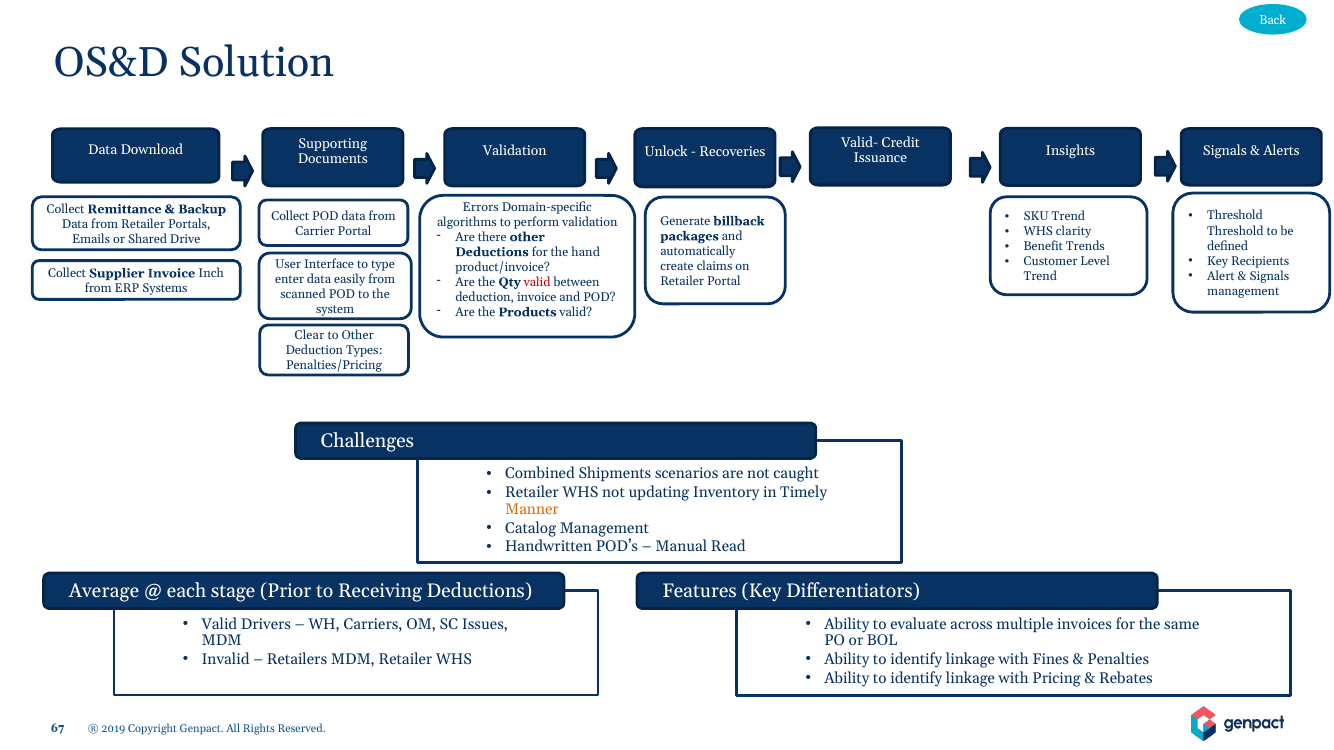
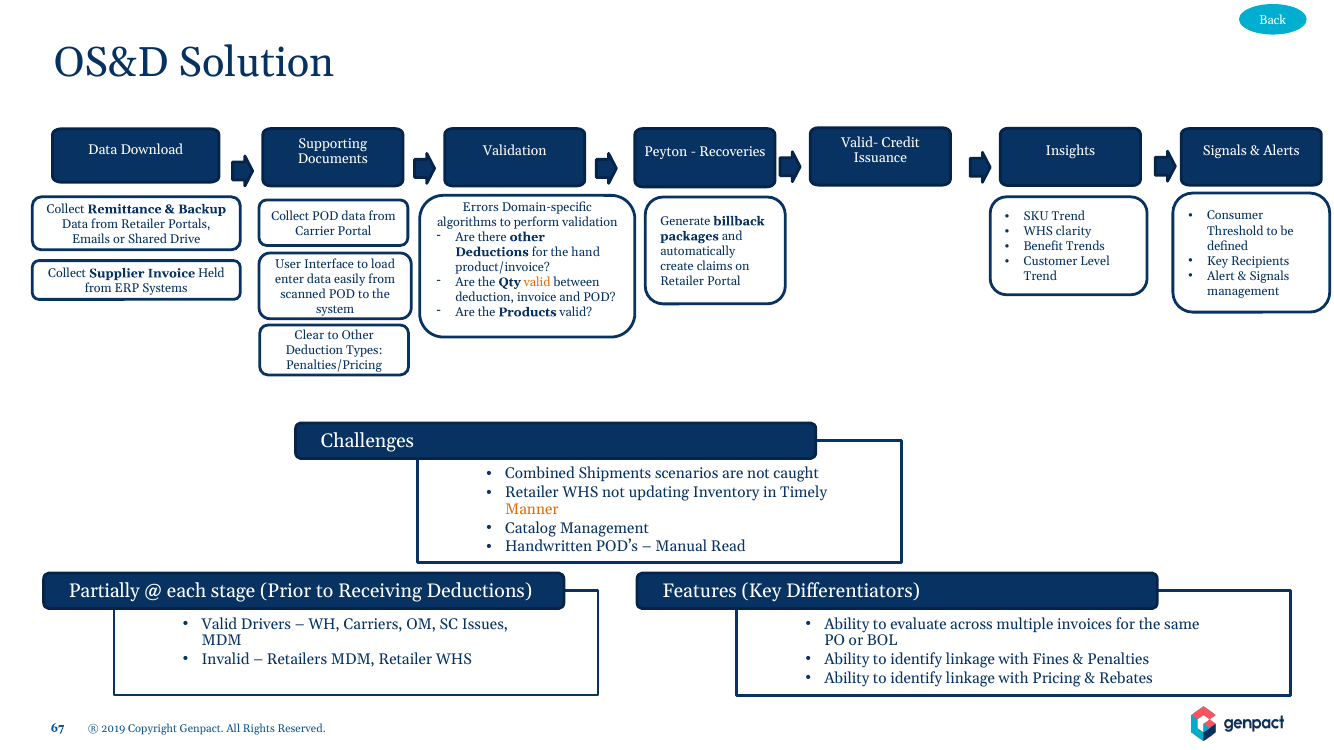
Unlock: Unlock -> Peyton
Threshold at (1235, 216): Threshold -> Consumer
type: type -> load
Inch: Inch -> Held
valid at (537, 282) colour: red -> orange
Average: Average -> Partially
